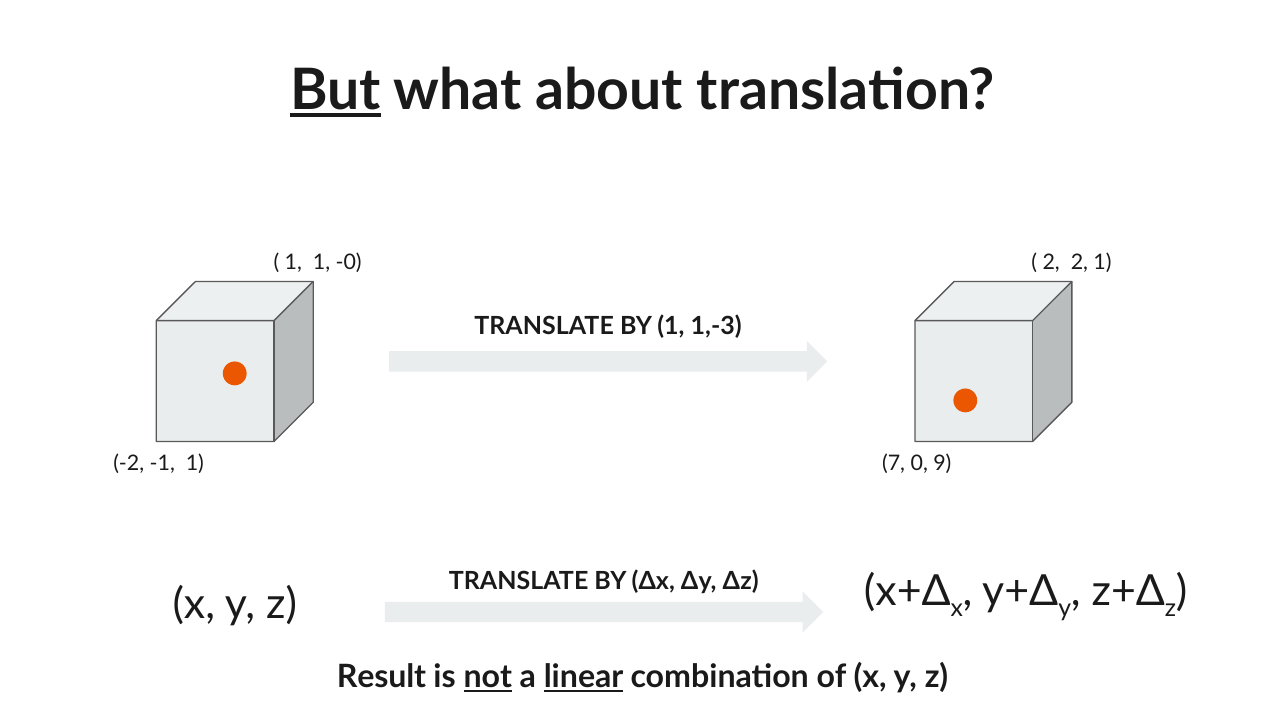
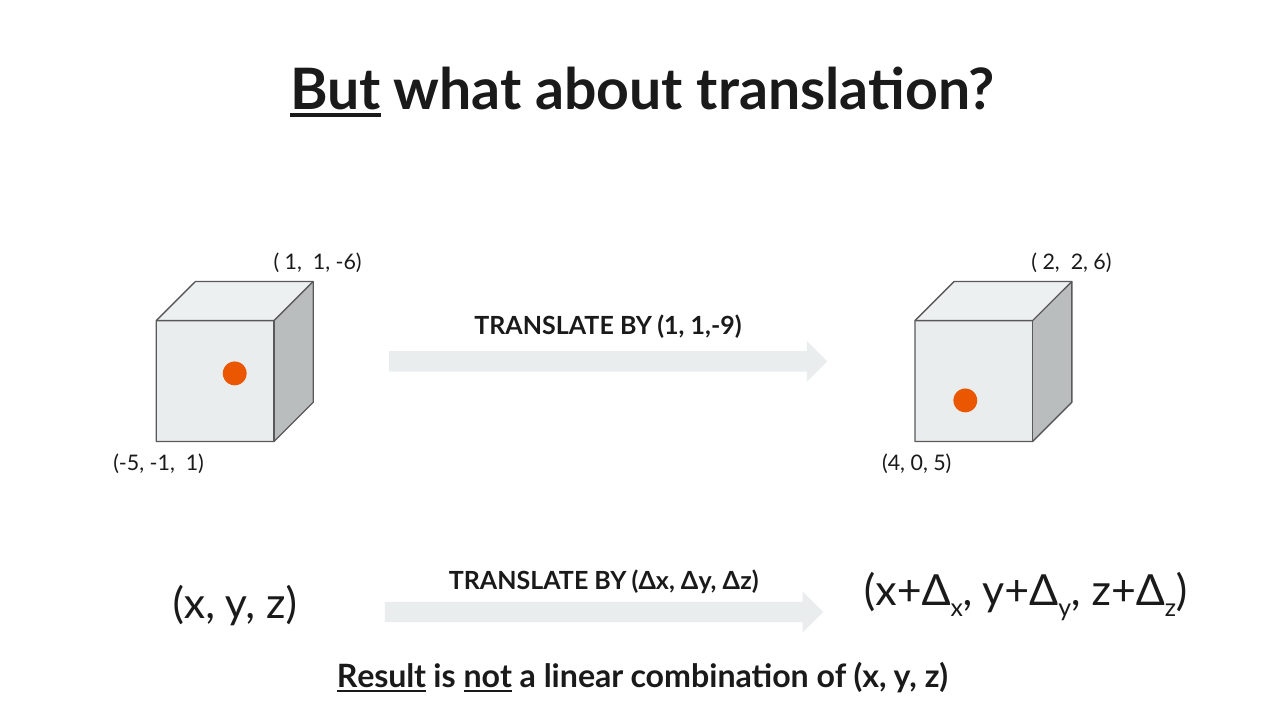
-0: -0 -> -6
2 1: 1 -> 6
1,-3: 1,-3 -> 1,-9
-2: -2 -> -5
7: 7 -> 4
9: 9 -> 5
Result underline: none -> present
linear underline: present -> none
